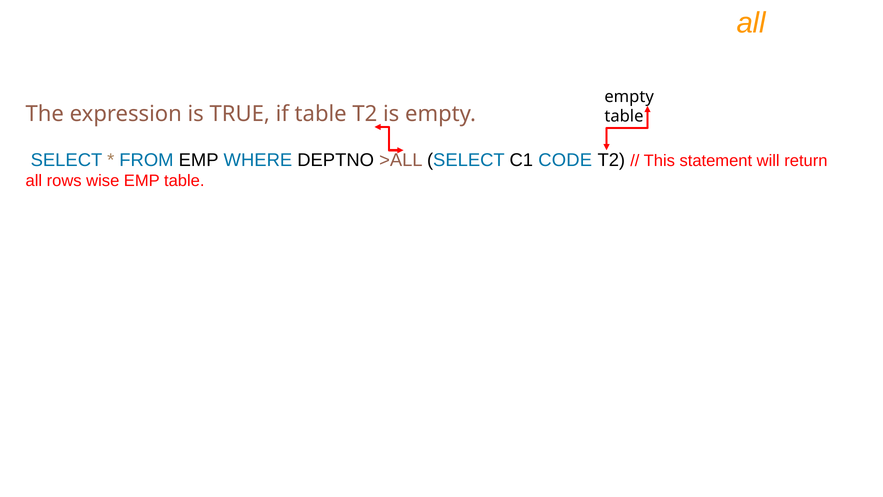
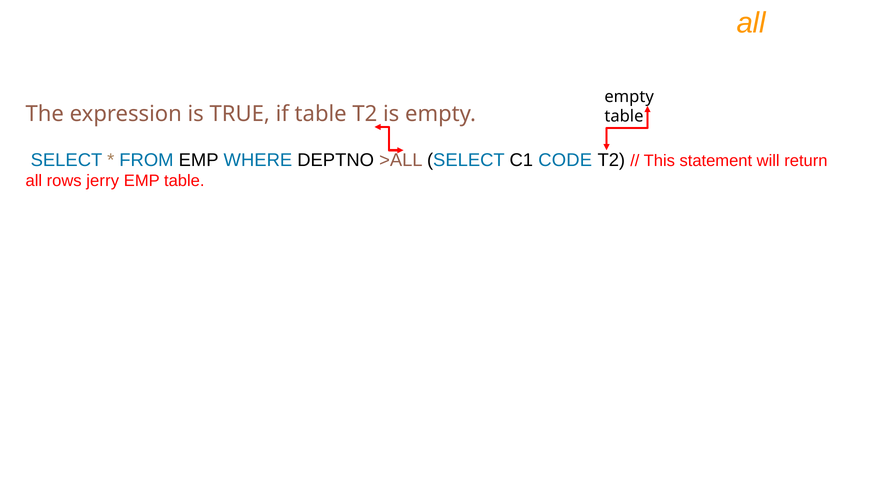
wise: wise -> jerry
